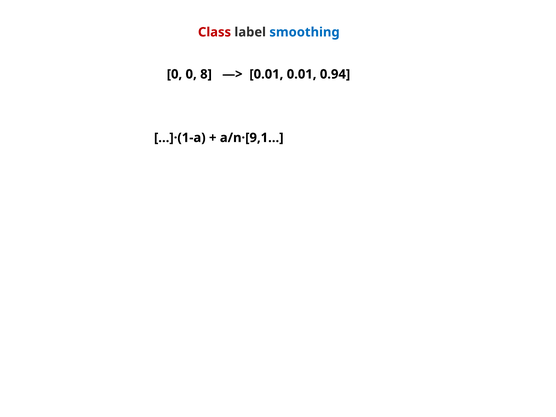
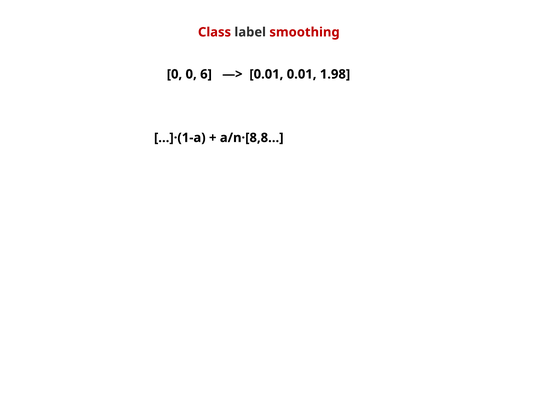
smoothing colour: blue -> red
8: 8 -> 6
0.94: 0.94 -> 1.98
a/n·[9,1…: a/n·[9,1… -> a/n·[8,8…
